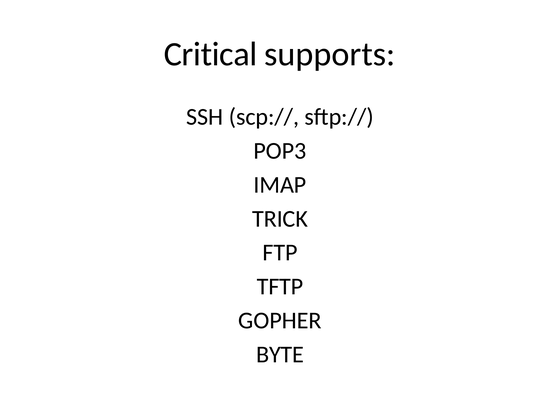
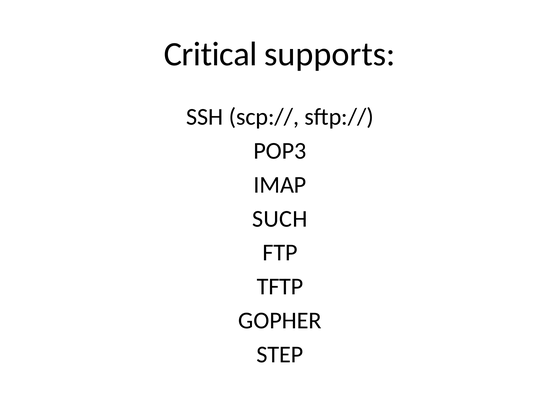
TRICK: TRICK -> SUCH
BYTE: BYTE -> STEP
